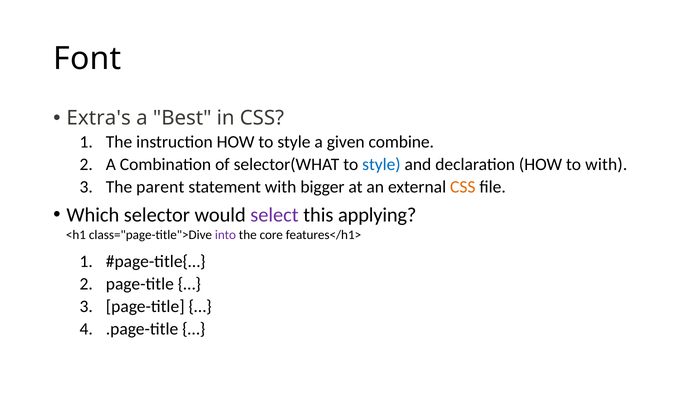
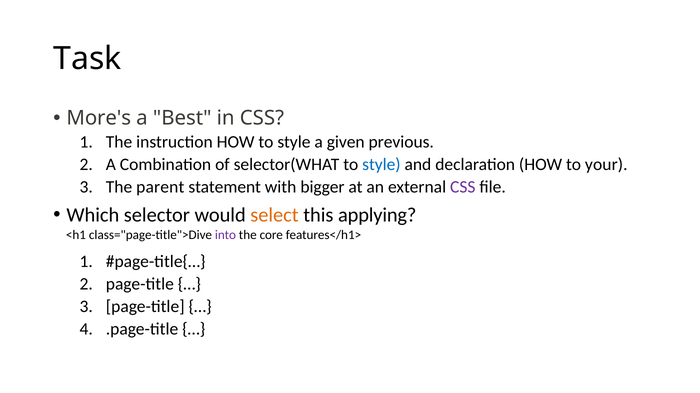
Font: Font -> Task
Extra's: Extra's -> More's
combine: combine -> previous
to with: with -> your
CSS at (463, 188) colour: orange -> purple
select colour: purple -> orange
